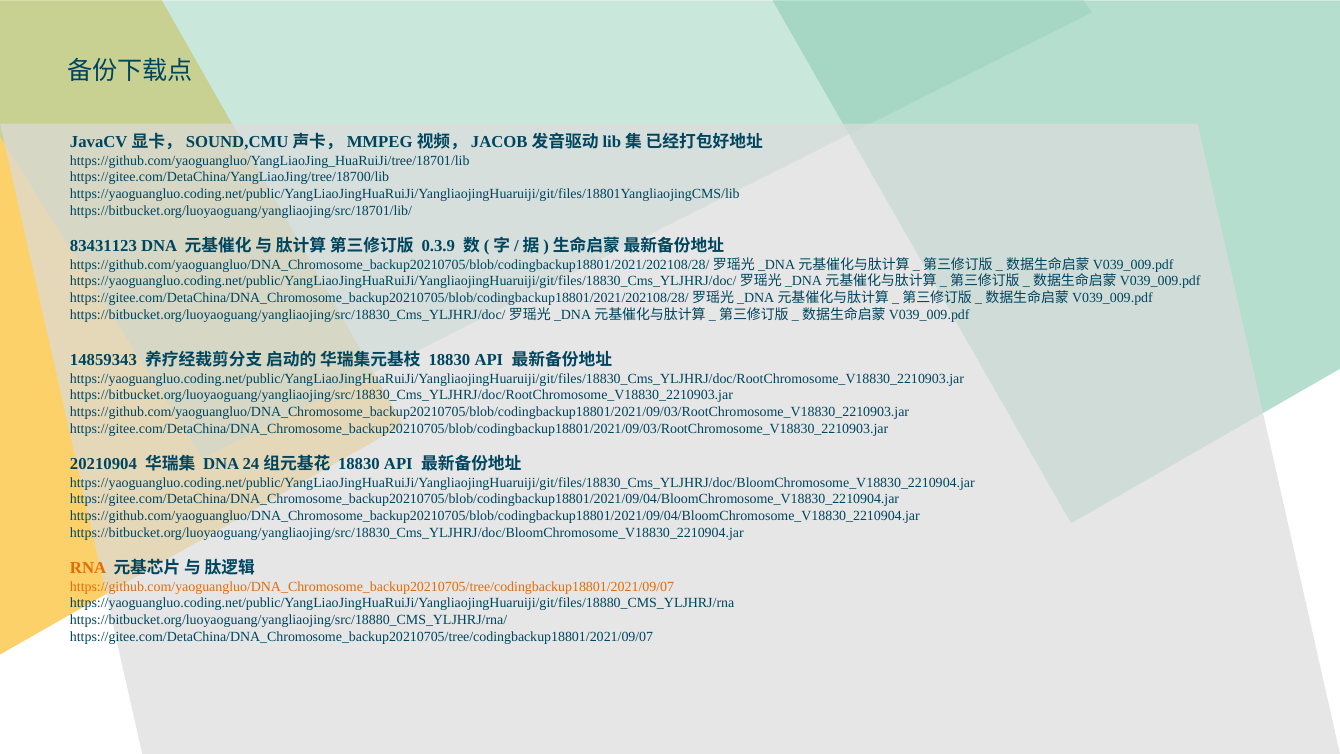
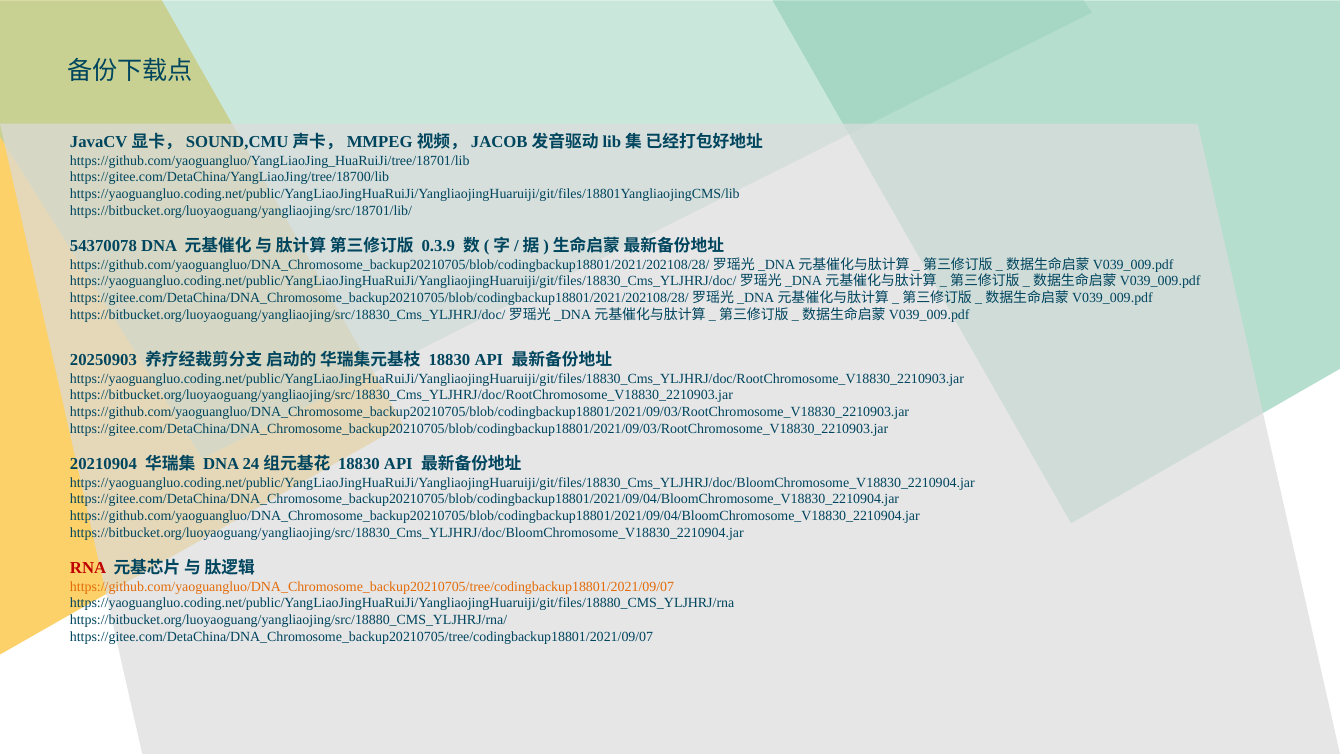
83431123: 83431123 -> 54370078
14859343: 14859343 -> 20250903
RNA colour: orange -> red
